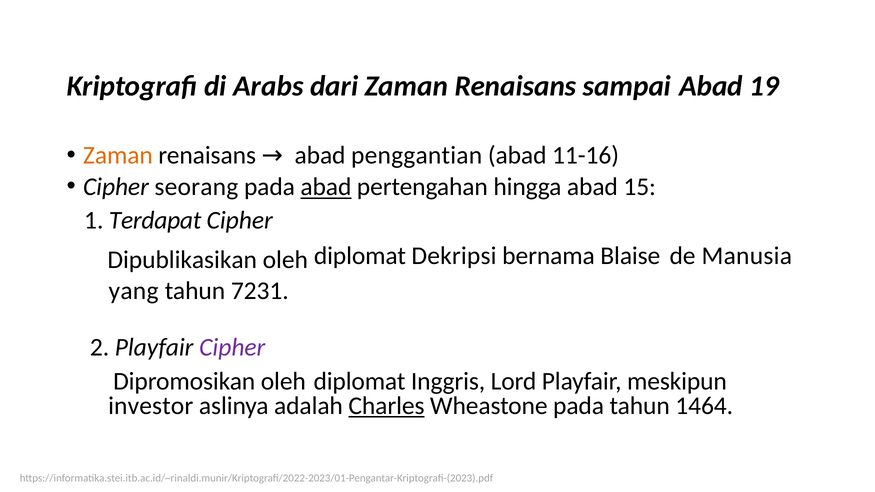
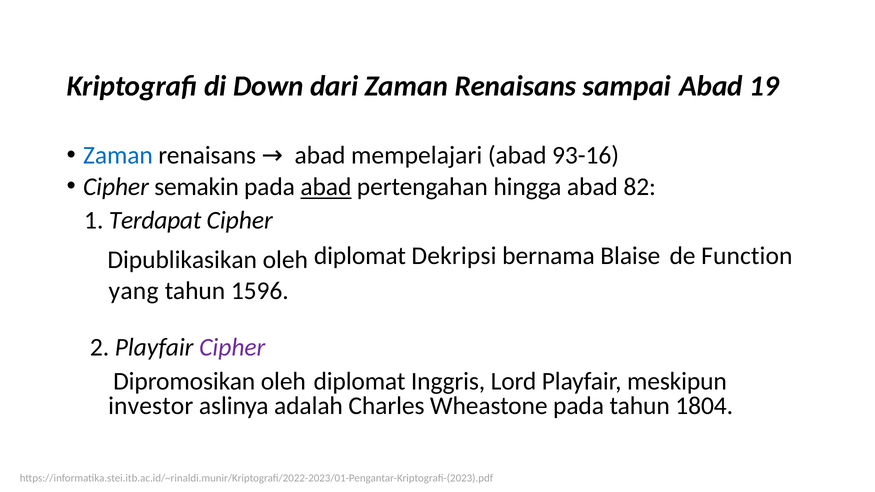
Arabs: Arabs -> Down
Zaman at (118, 155) colour: orange -> blue
penggantian: penggantian -> mempelajari
11-16: 11-16 -> 93-16
seorang: seorang -> semakin
15: 15 -> 82
Manusia: Manusia -> Function
7231: 7231 -> 1596
Charles underline: present -> none
1464: 1464 -> 1804
